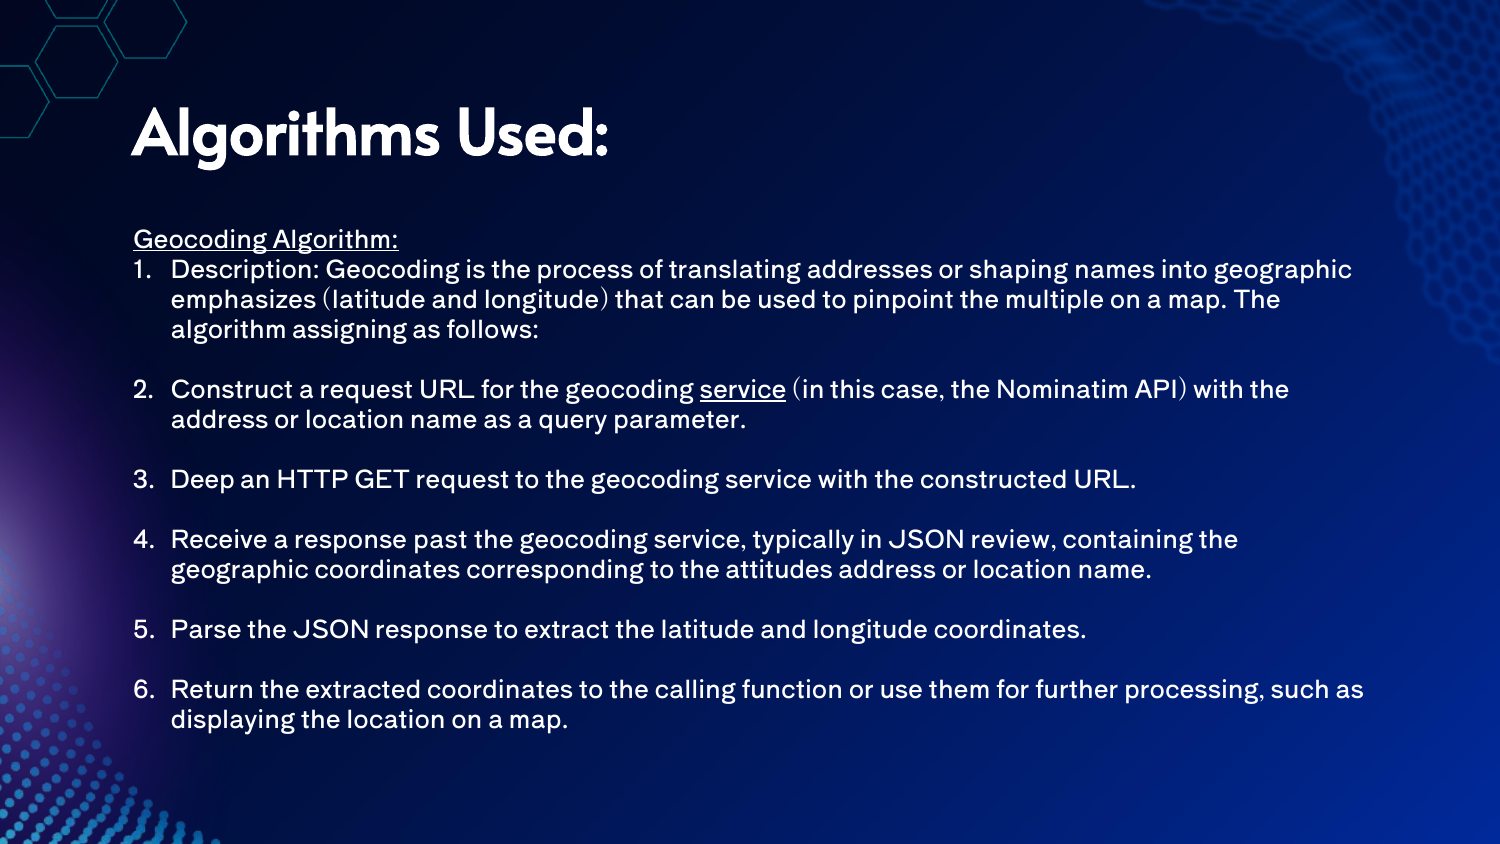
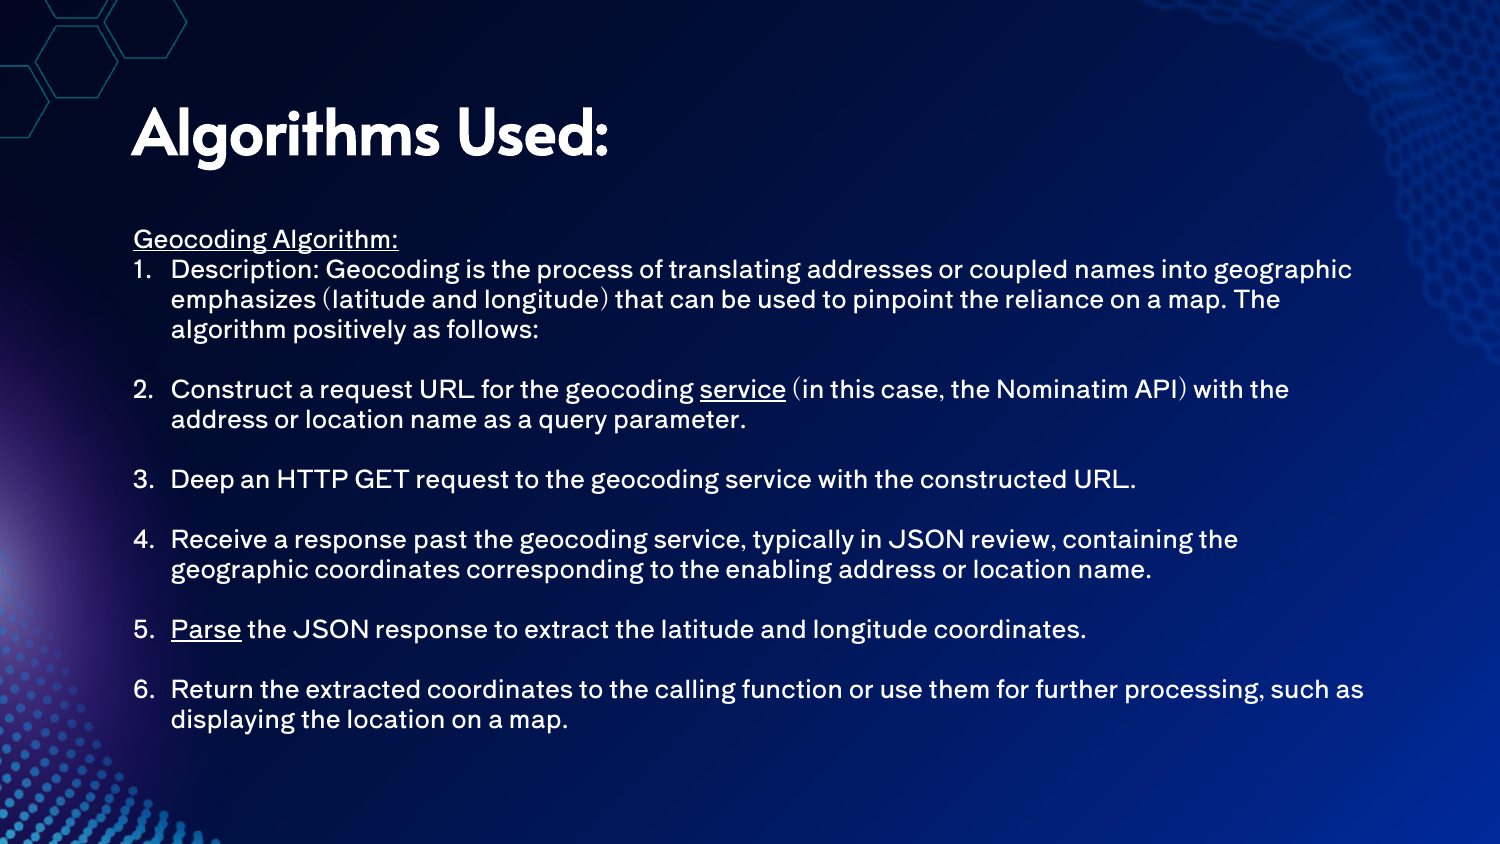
shaping: shaping -> coupled
multiple: multiple -> reliance
assigning: assigning -> positively
attitudes: attitudes -> enabling
Parse underline: none -> present
